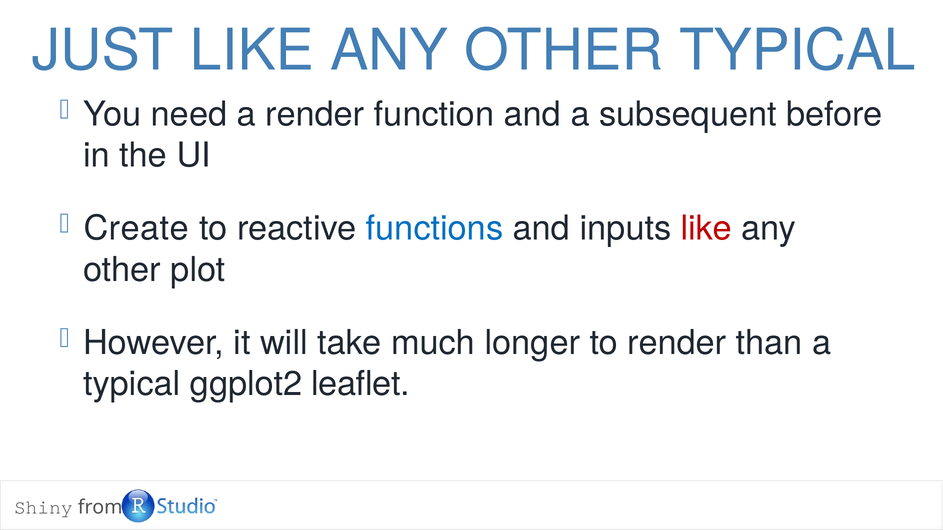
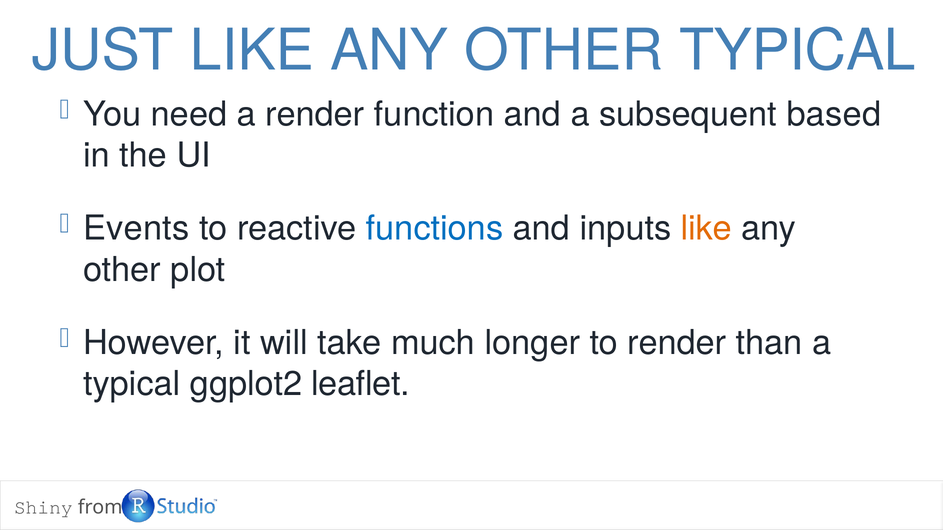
before: before -> based
Create: Create -> Events
like at (706, 229) colour: red -> orange
